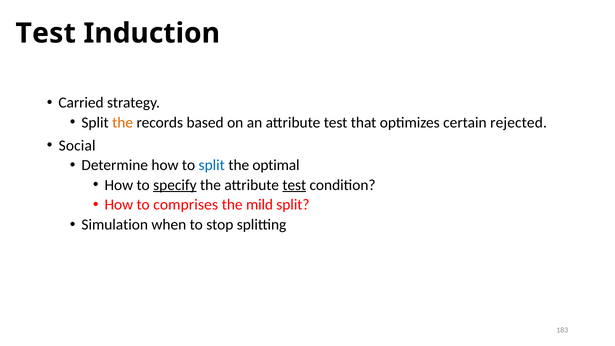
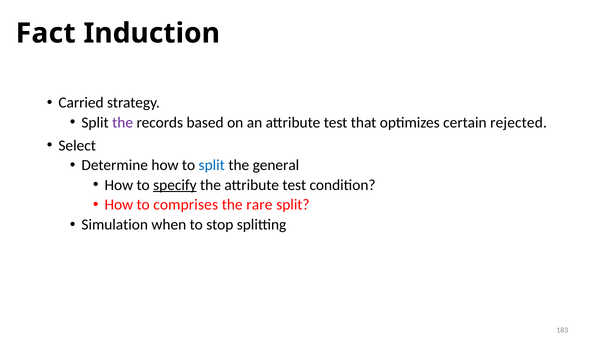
Test at (46, 33): Test -> Fact
the at (123, 122) colour: orange -> purple
Social: Social -> Select
optimal: optimal -> general
test at (294, 185) underline: present -> none
mild: mild -> rare
